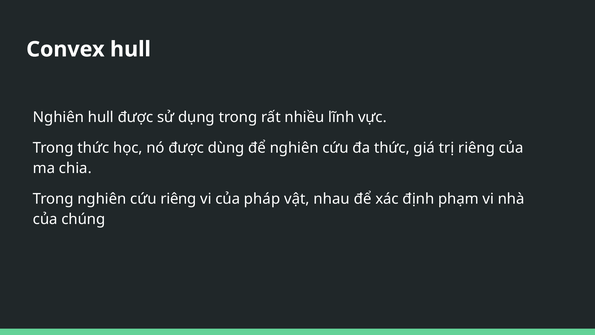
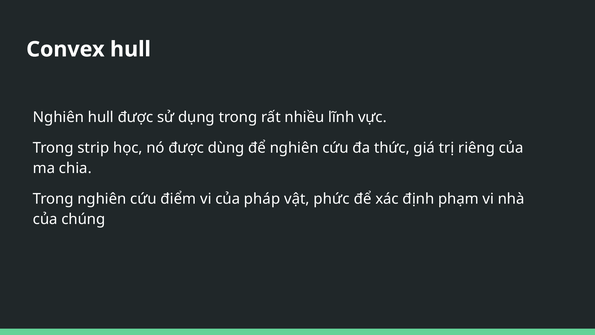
Trong thức: thức -> strip
cứu riêng: riêng -> điểm
nhau: nhau -> phức
